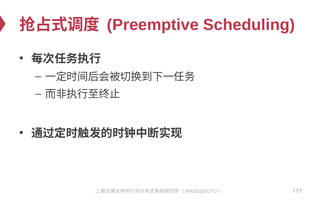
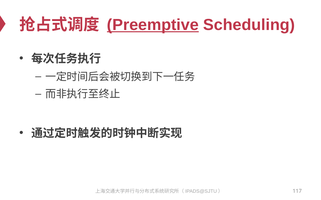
Preemptive underline: none -> present
